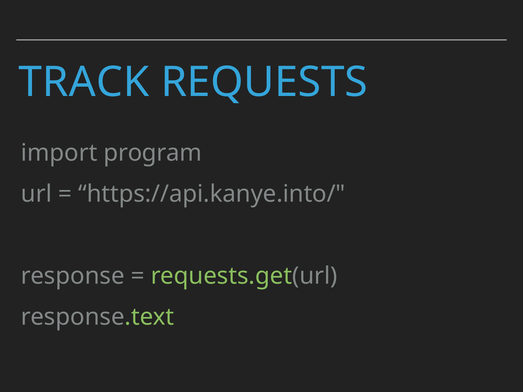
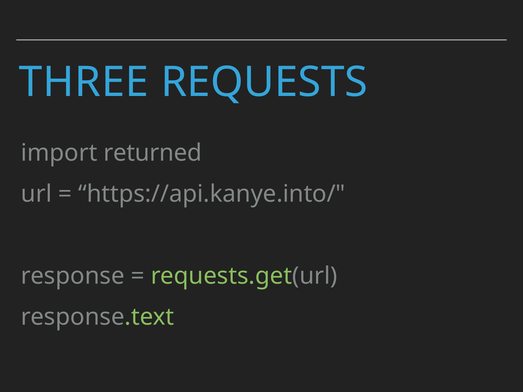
TRACK: TRACK -> THREE
program: program -> returned
